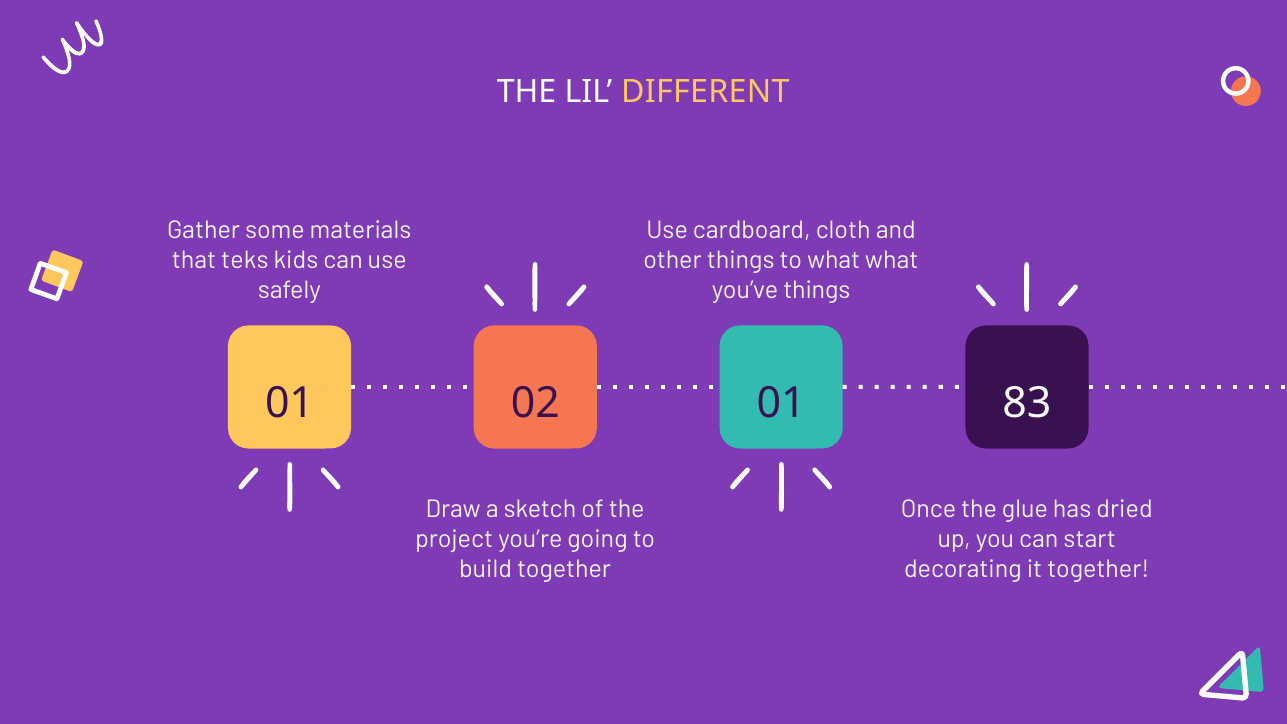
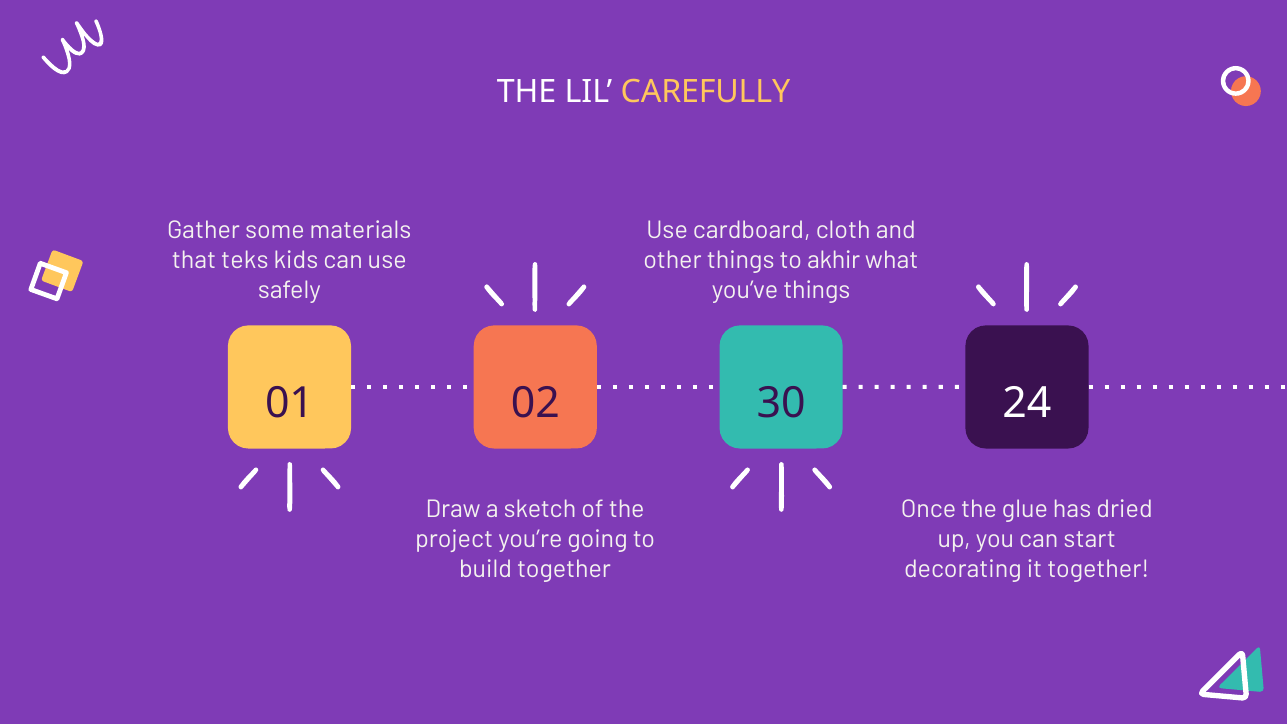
DIFFERENT: DIFFERENT -> CAREFULLY
to what: what -> akhir
01 01: 01 -> 30
83: 83 -> 24
